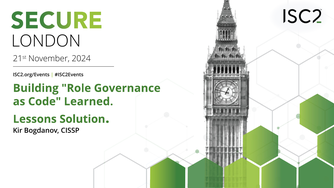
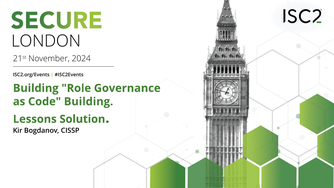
Code Learned: Learned -> Building
